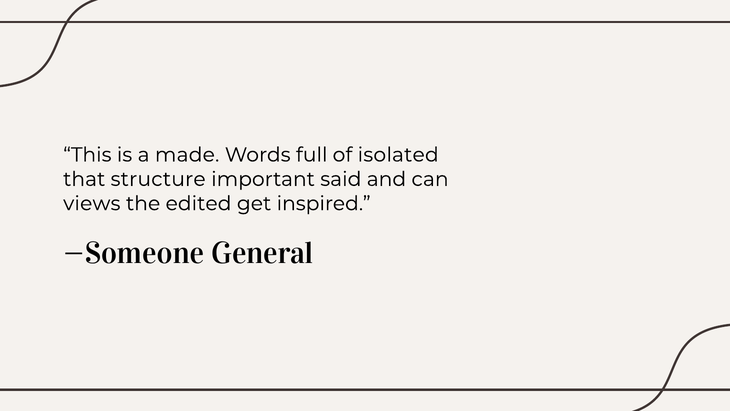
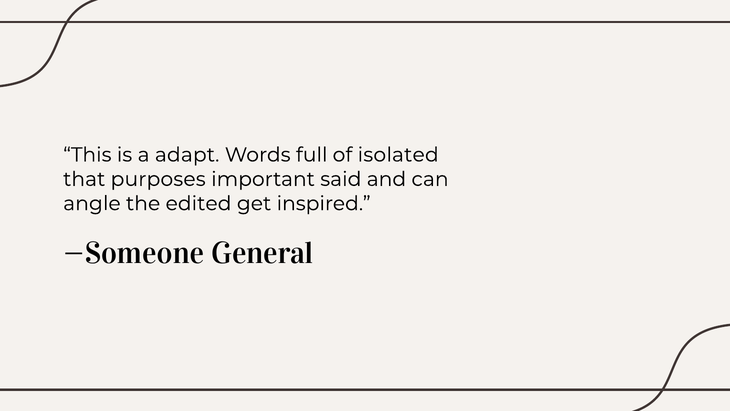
made: made -> adapt
structure: structure -> purposes
views: views -> angle
